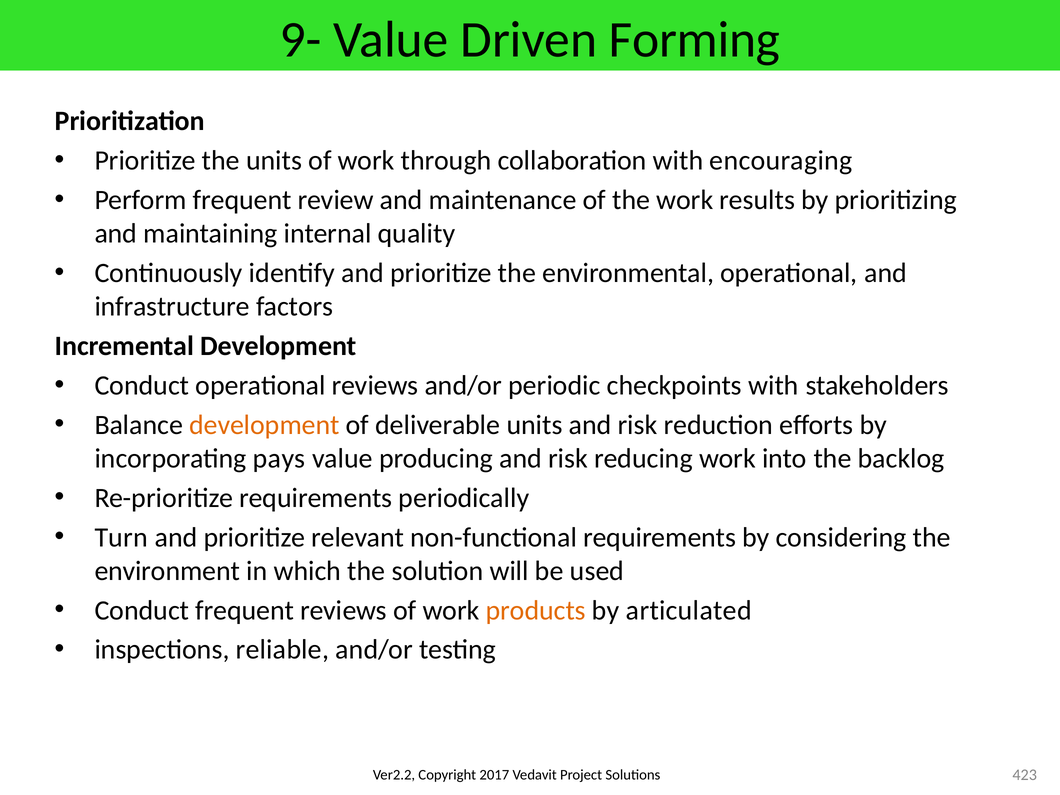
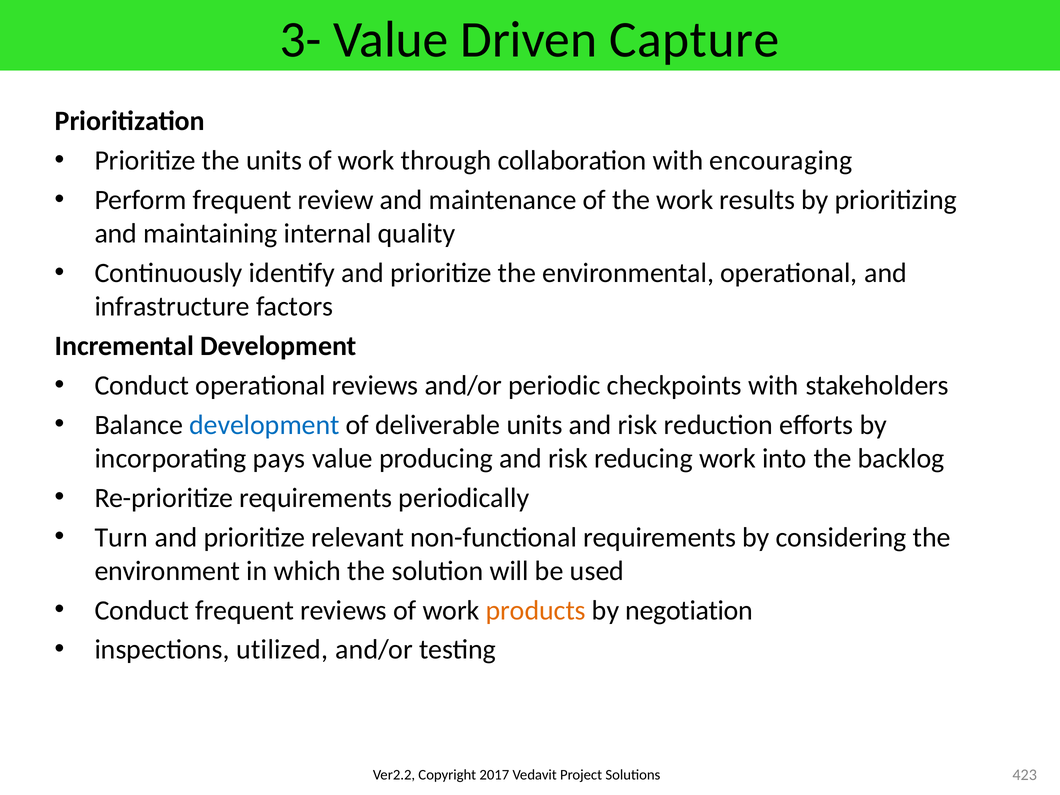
9-: 9- -> 3-
Forming: Forming -> Capture
development at (264, 425) colour: orange -> blue
articulated: articulated -> negotiation
reliable: reliable -> utilized
